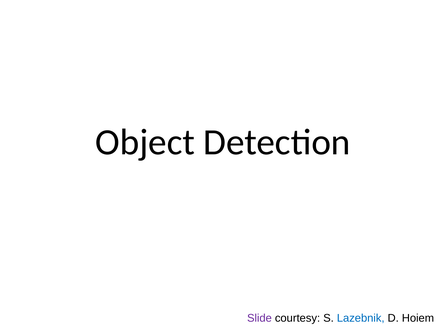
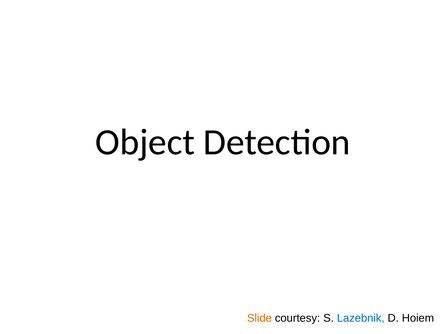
Slide colour: purple -> orange
